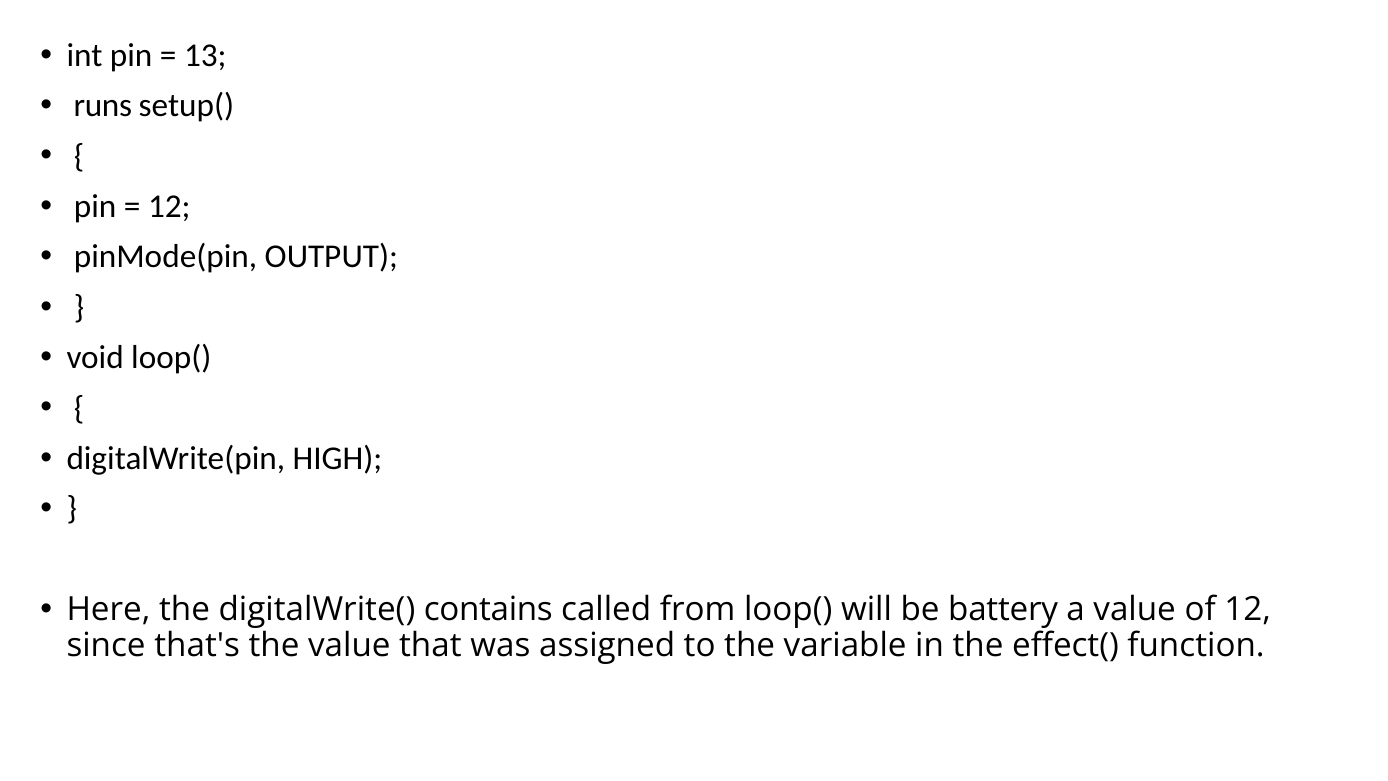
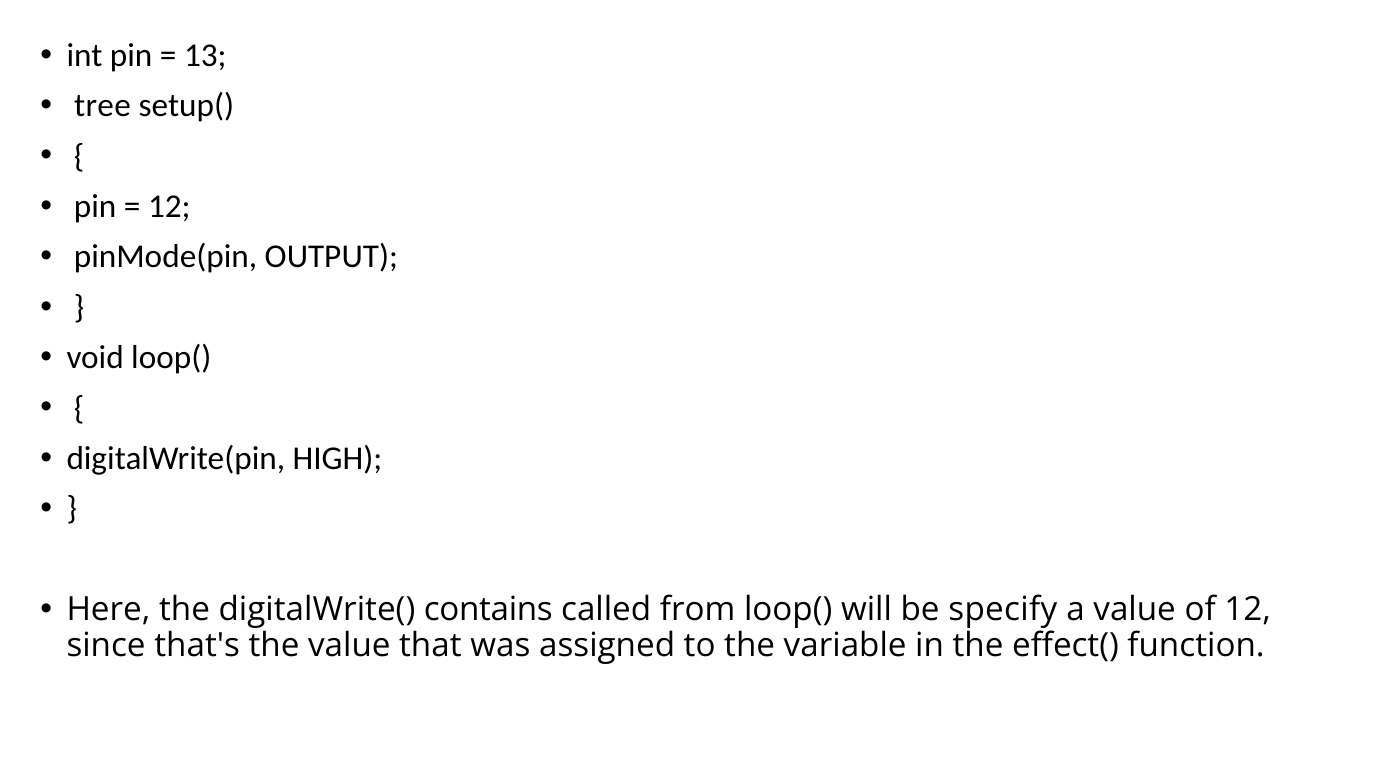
runs: runs -> tree
battery: battery -> specify
